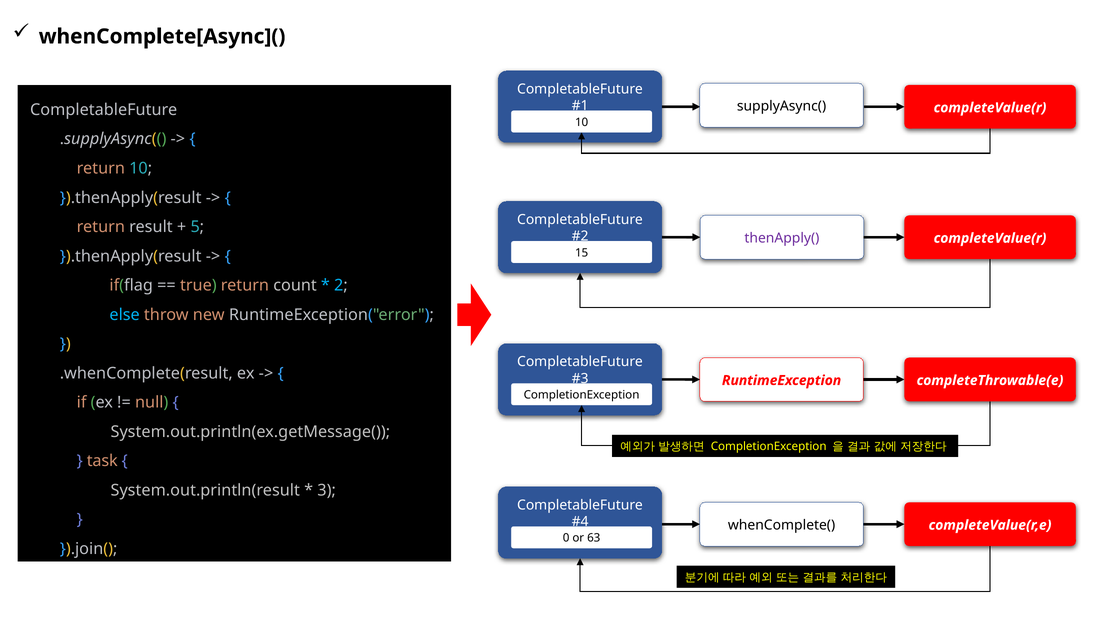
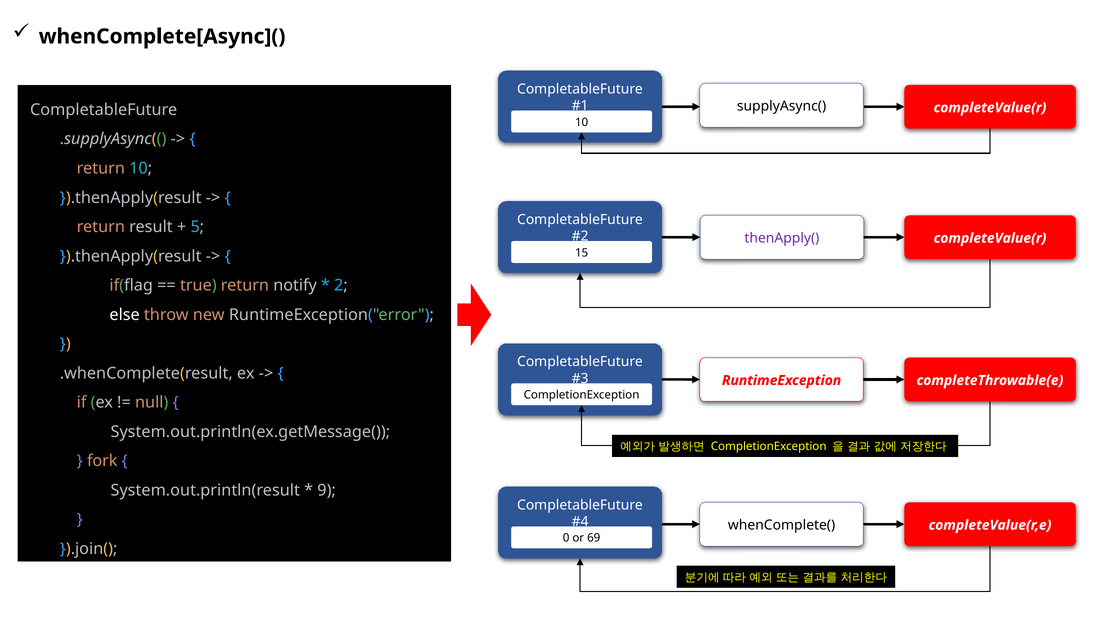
count: count -> notify
else colour: light blue -> white
task: task -> fork
3: 3 -> 9
63: 63 -> 69
